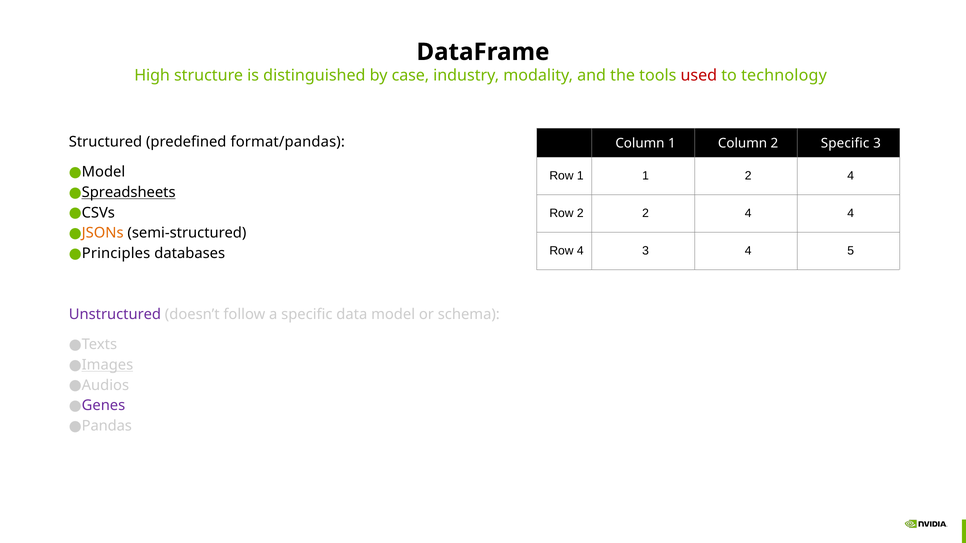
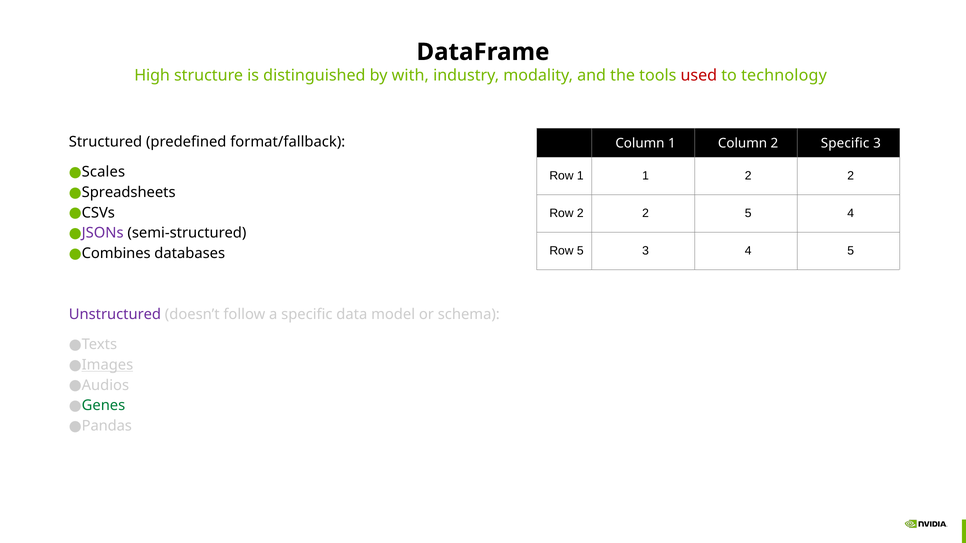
case: case -> with
format/pandas: format/pandas -> format/fallback
Model at (103, 172): Model -> Scales
1 2 4: 4 -> 2
Spreadsheets underline: present -> none
2 2 4: 4 -> 5
JSONs colour: orange -> purple
Row 4: 4 -> 5
Principles: Principles -> Combines
Genes colour: purple -> green
